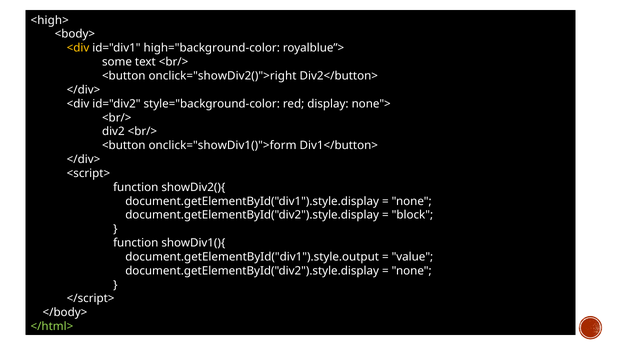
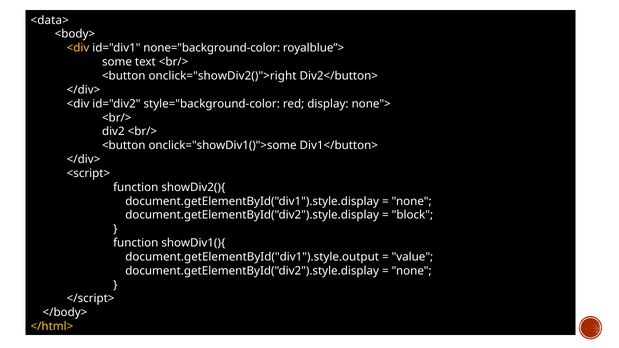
<high>: <high> -> <data>
high="background-color: high="background-color -> none="background-color
onclick="showDiv1()">form: onclick="showDiv1()">form -> onclick="showDiv1()">some
</html> colour: light green -> yellow
